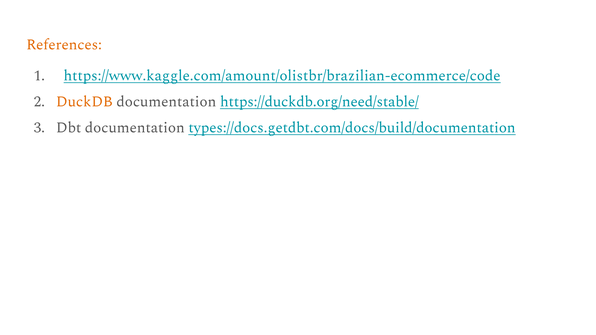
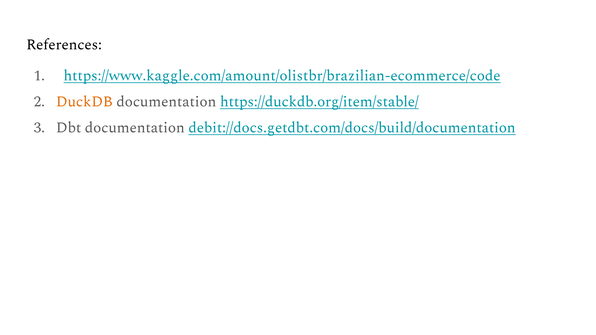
References colour: orange -> black
https://duckdb.org/need/stable/: https://duckdb.org/need/stable/ -> https://duckdb.org/item/stable/
types://docs.getdbt.com/docs/build/documentation: types://docs.getdbt.com/docs/build/documentation -> debit://docs.getdbt.com/docs/build/documentation
